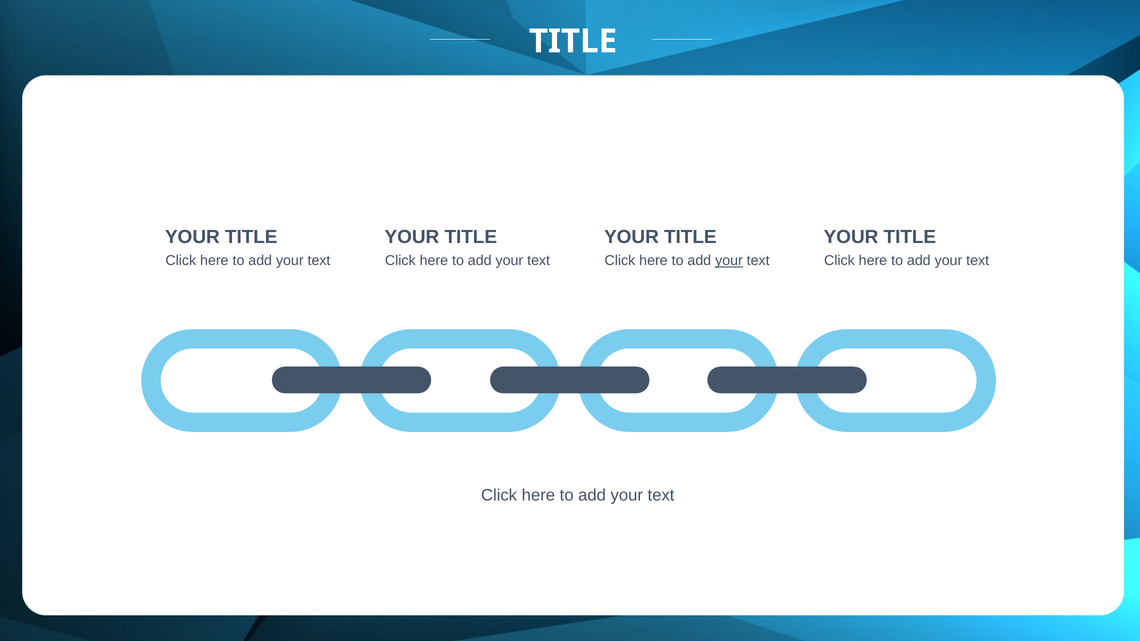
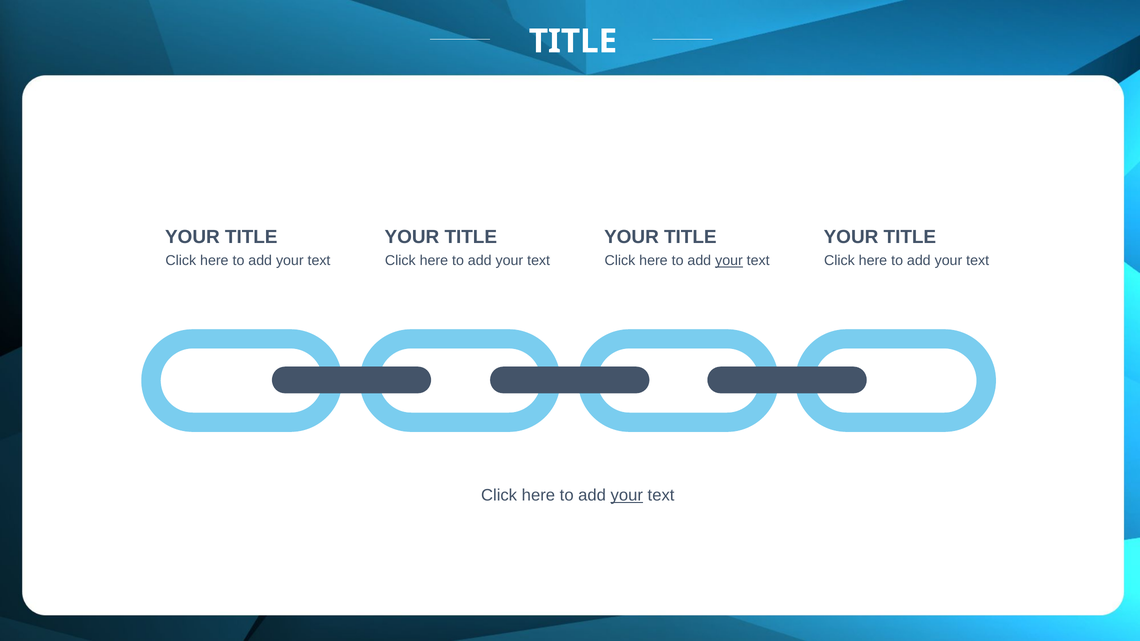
your at (627, 496) underline: none -> present
